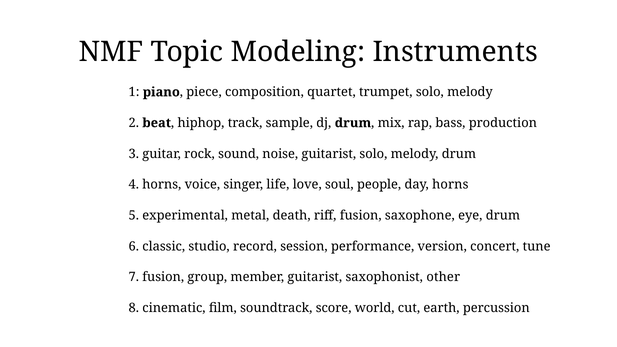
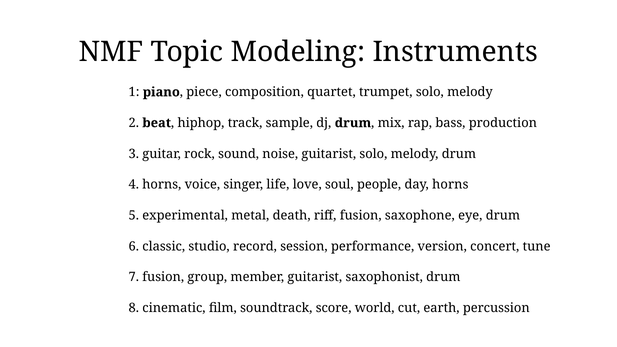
saxophonist other: other -> drum
